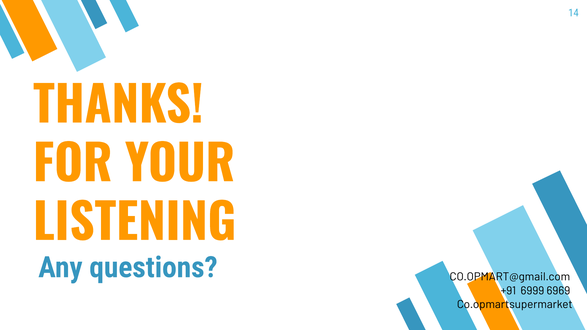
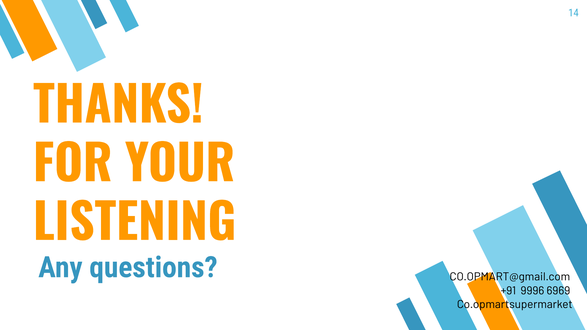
6999: 6999 -> 9996
